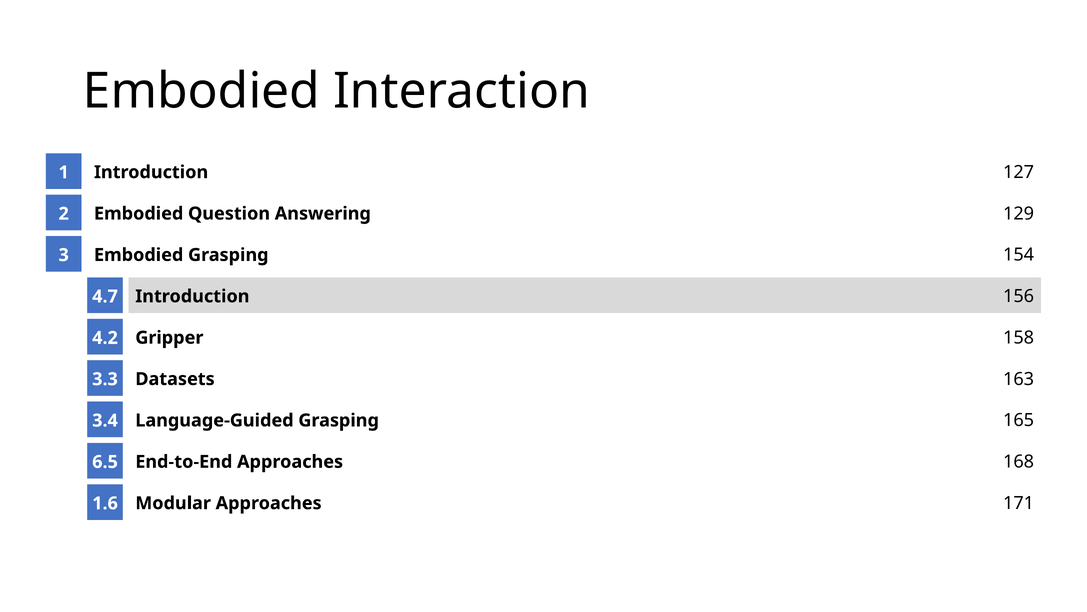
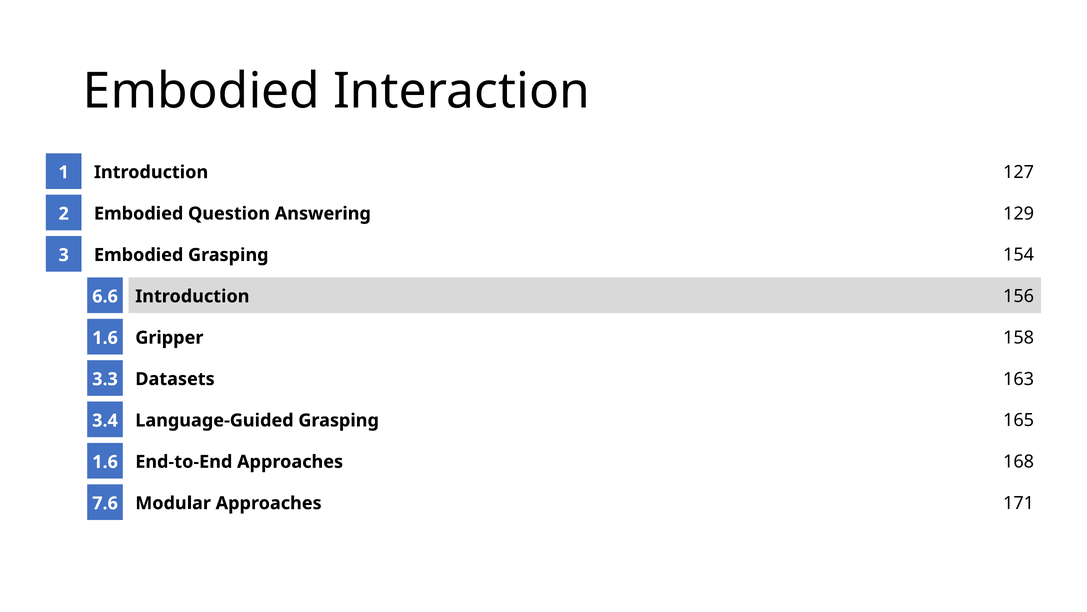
4.7: 4.7 -> 6.6
4.2 at (105, 338): 4.2 -> 1.6
6.5 at (105, 462): 6.5 -> 1.6
1.6: 1.6 -> 7.6
